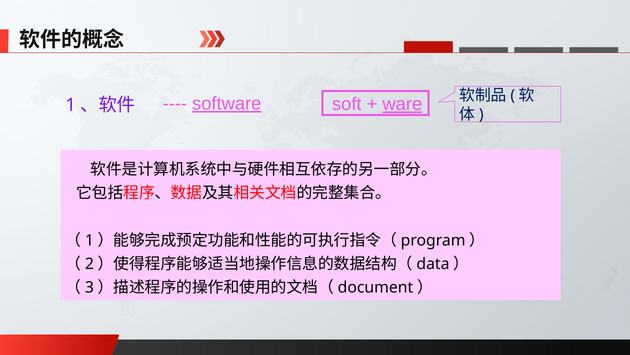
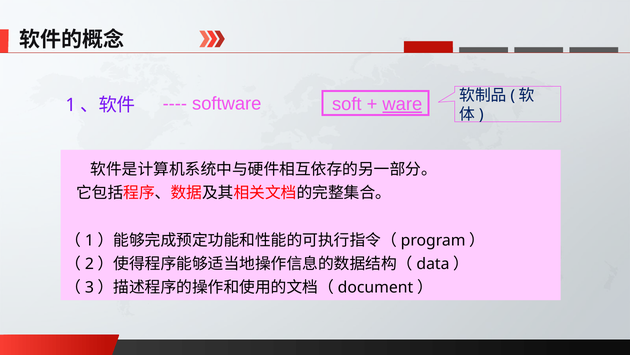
software underline: present -> none
